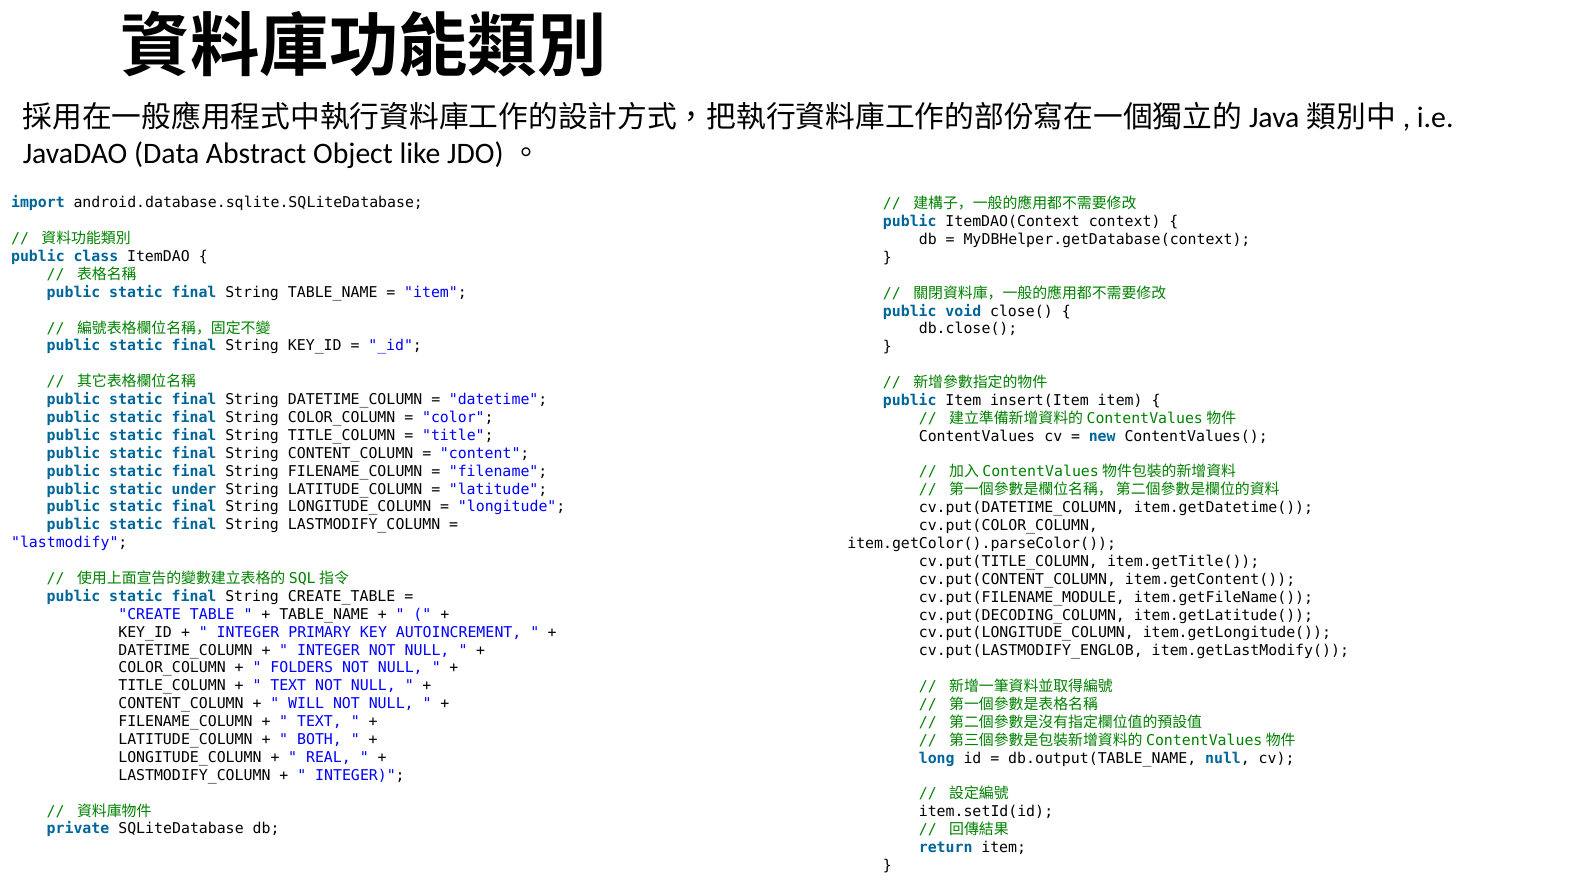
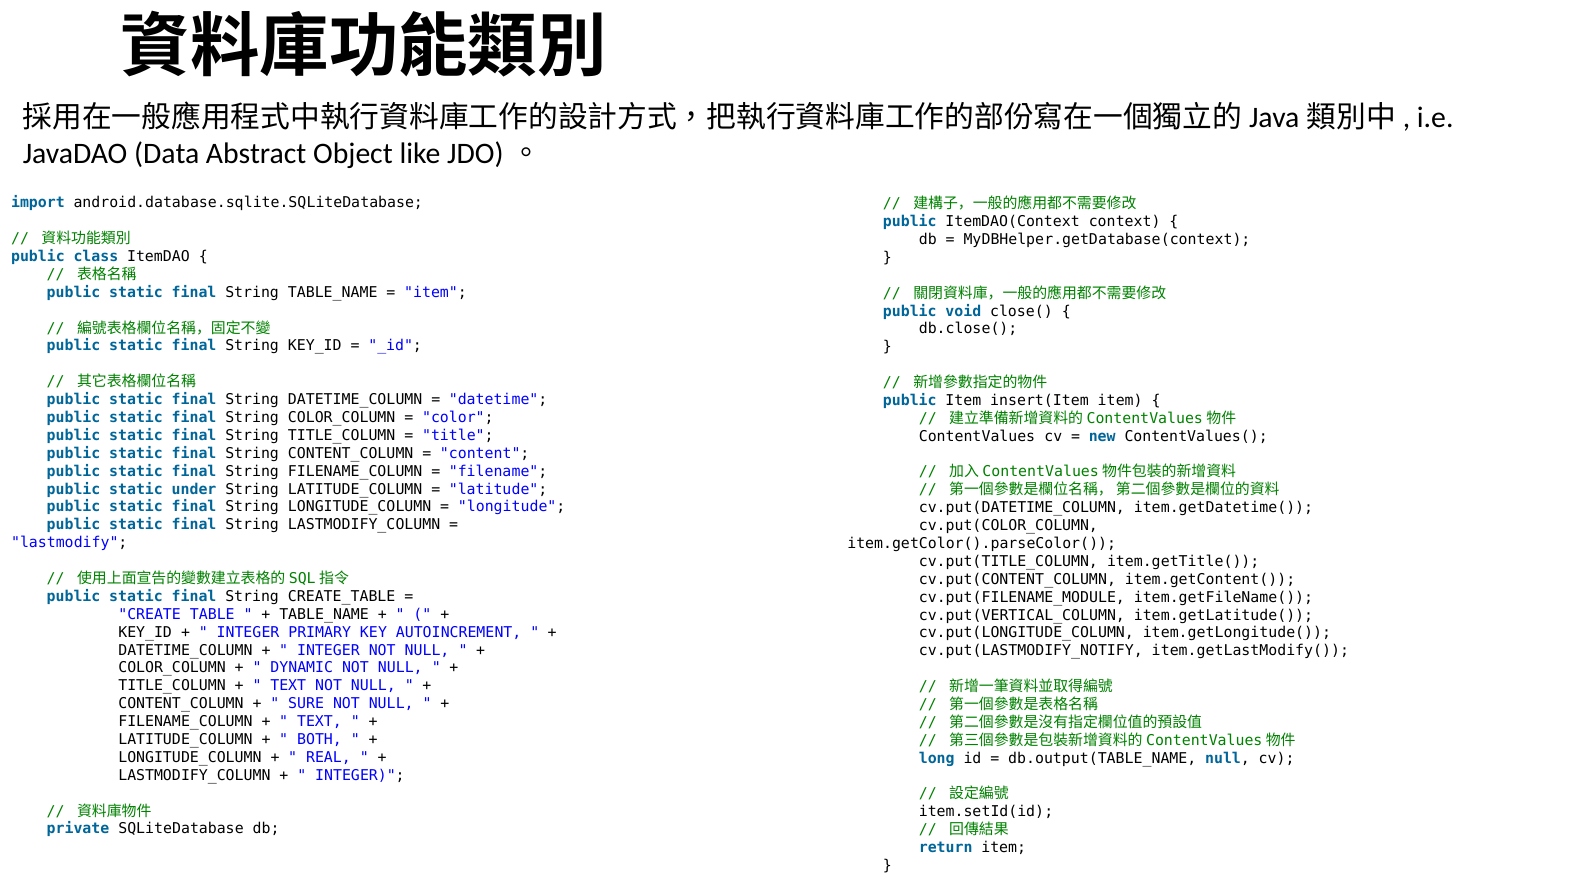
cv.put(DECODING_COLUMN: cv.put(DECODING_COLUMN -> cv.put(VERTICAL_COLUMN
cv.put(LASTMODIFY_ENGLOB: cv.put(LASTMODIFY_ENGLOB -> cv.put(LASTMODIFY_NOTIFY
FOLDERS: FOLDERS -> DYNAMIC
WILL: WILL -> SURE
